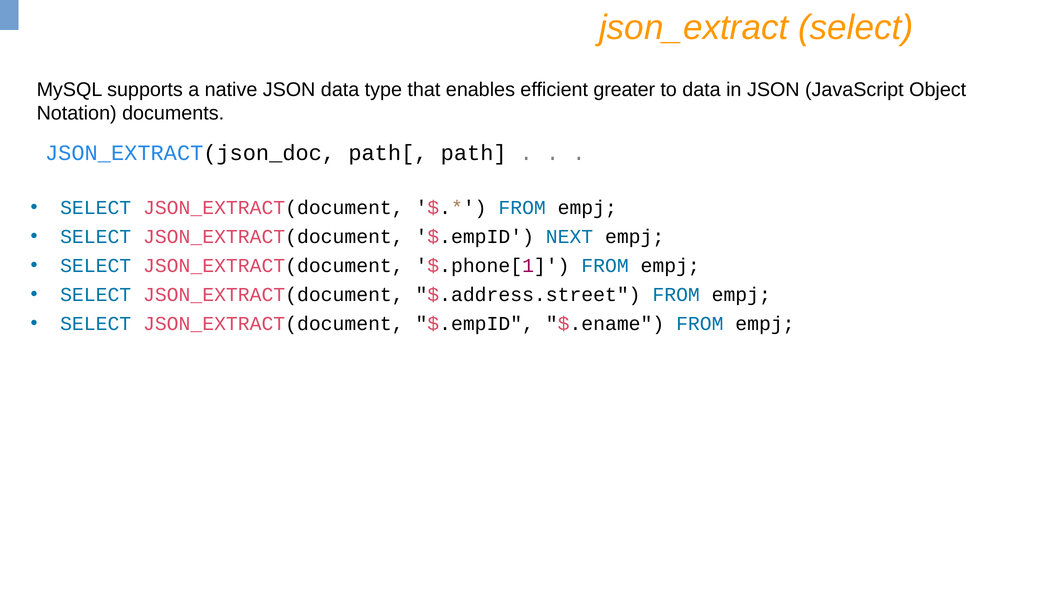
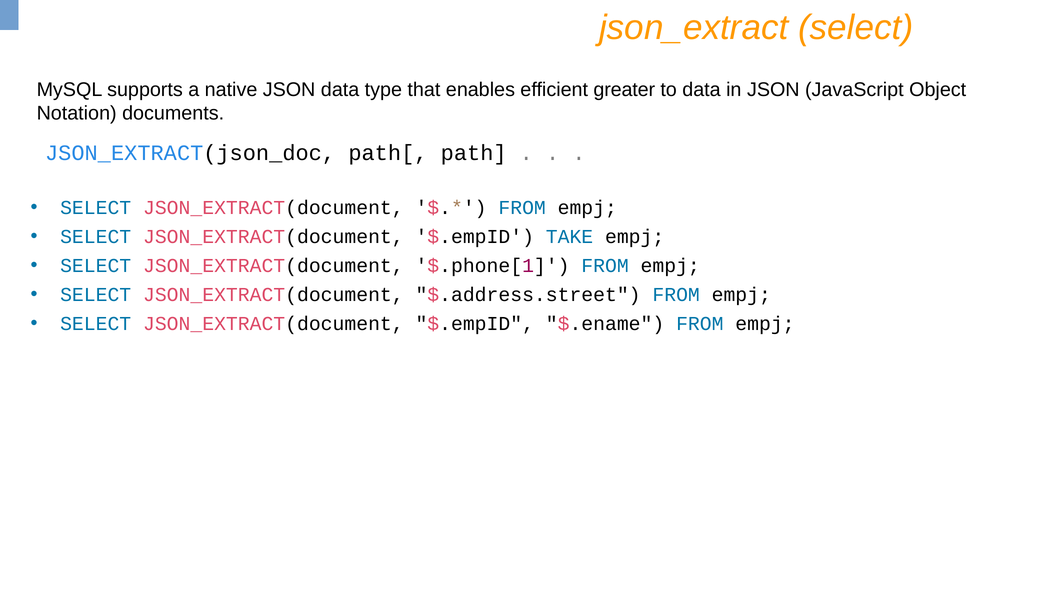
NEXT: NEXT -> TAKE
